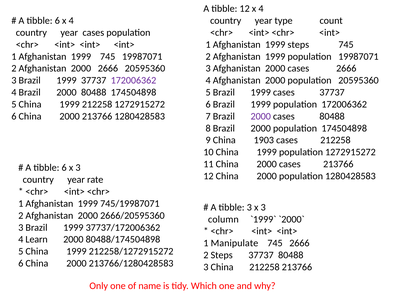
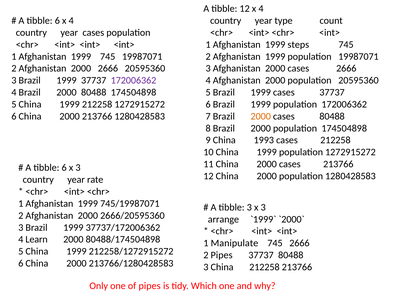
2000 at (261, 116) colour: purple -> orange
1903: 1903 -> 1993
column: column -> arrange
2 Steps: Steps -> Pipes
of name: name -> pipes
